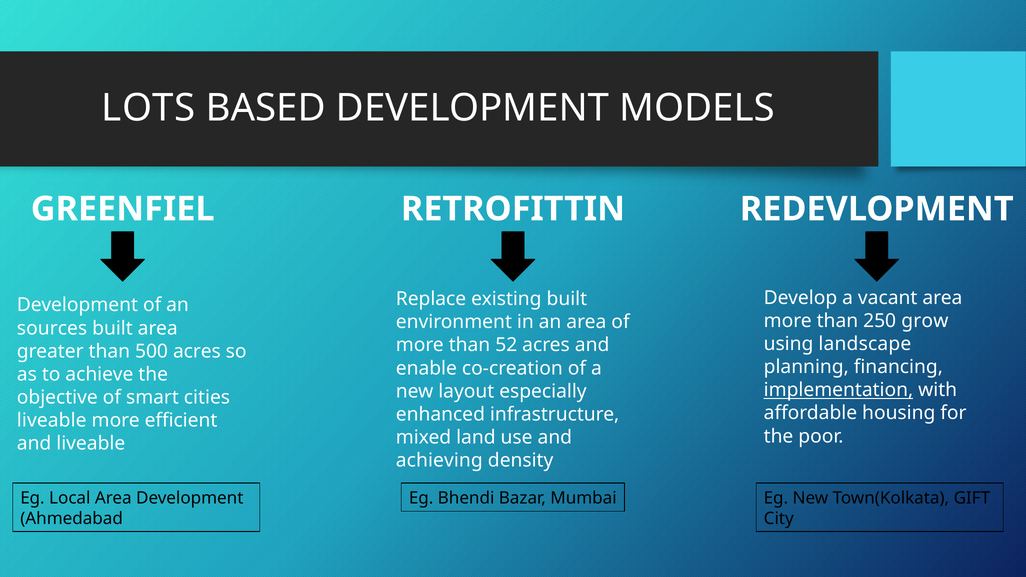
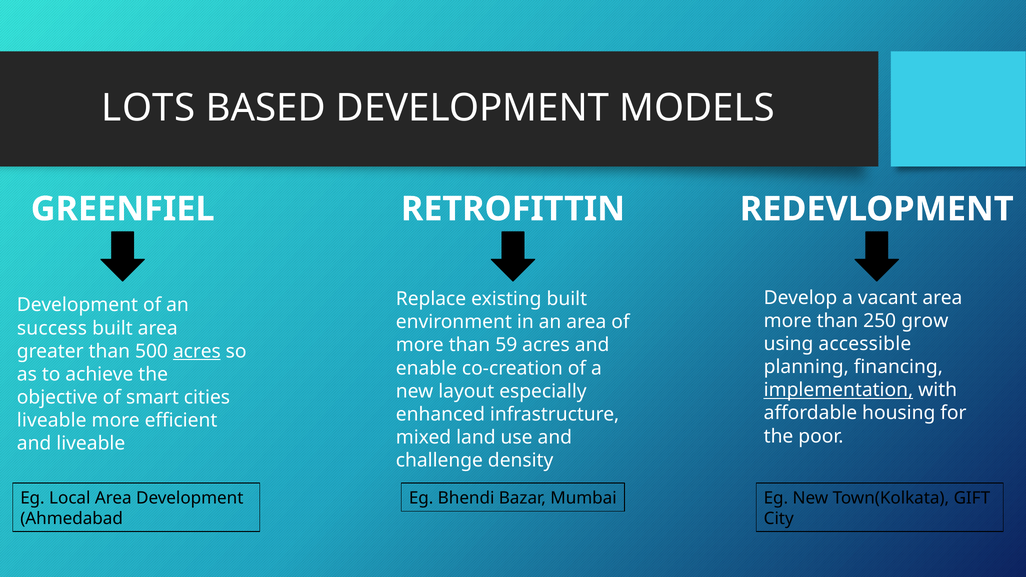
sources: sources -> success
landscape: landscape -> accessible
52: 52 -> 59
acres at (197, 351) underline: none -> present
achieving: achieving -> challenge
